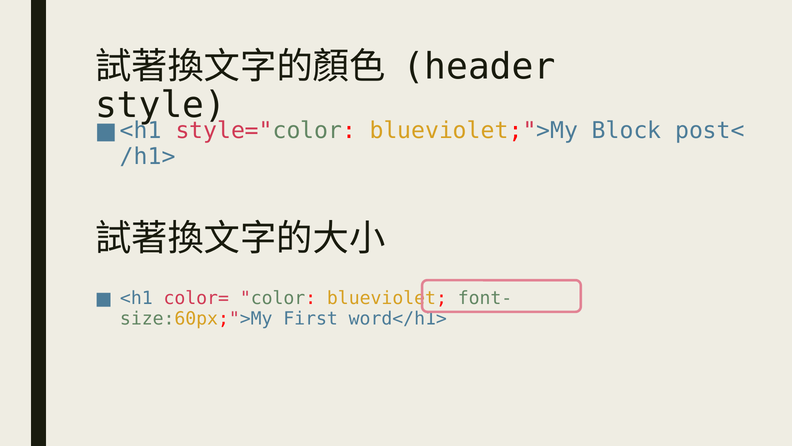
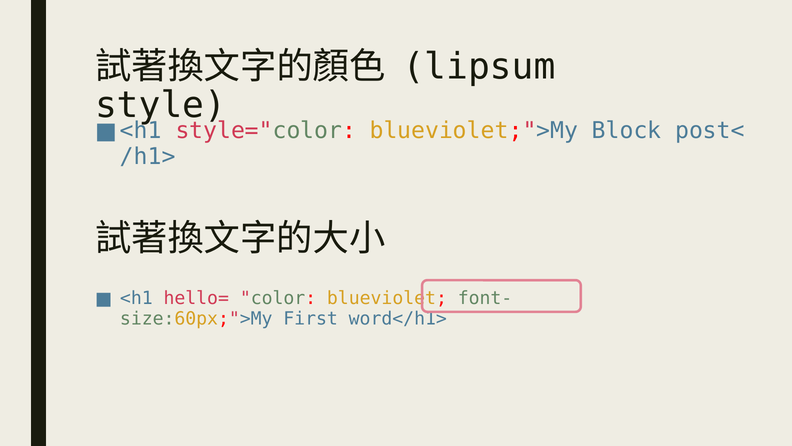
header: header -> lipsum
color=: color= -> hello=
